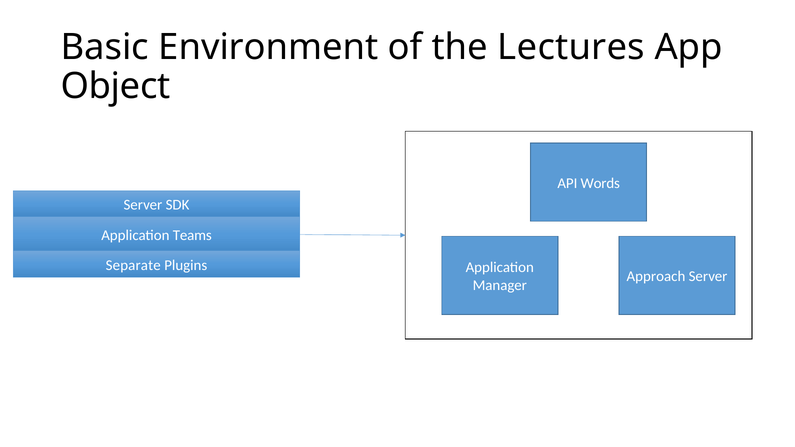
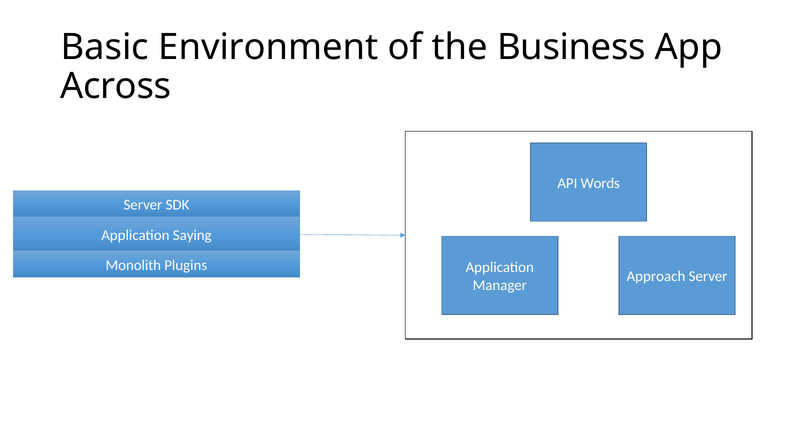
Lectures: Lectures -> Business
Object: Object -> Across
Teams: Teams -> Saying
Separate: Separate -> Monolith
